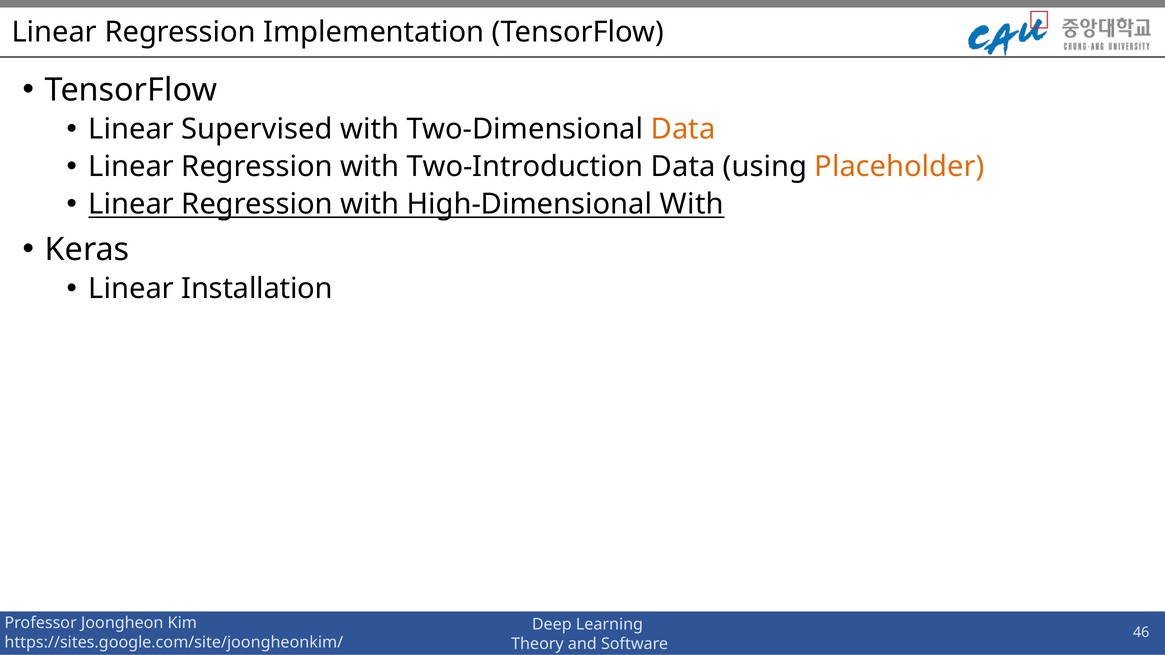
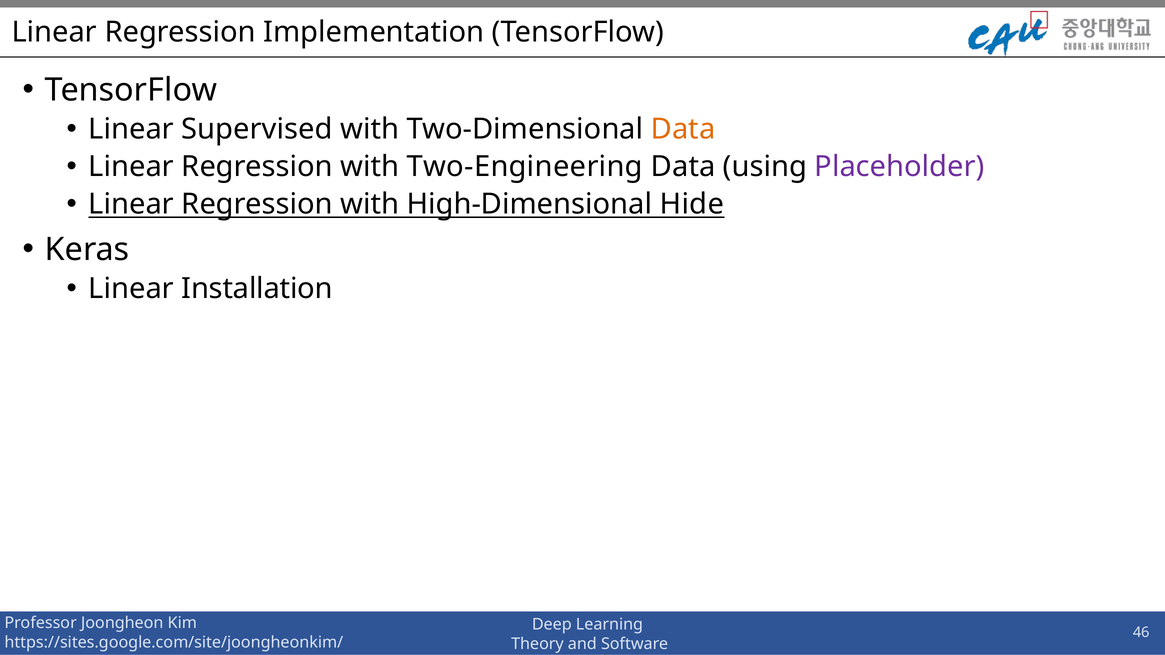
Two-Introduction: Two-Introduction -> Two-Engineering
Placeholder colour: orange -> purple
High-Dimensional With: With -> Hide
